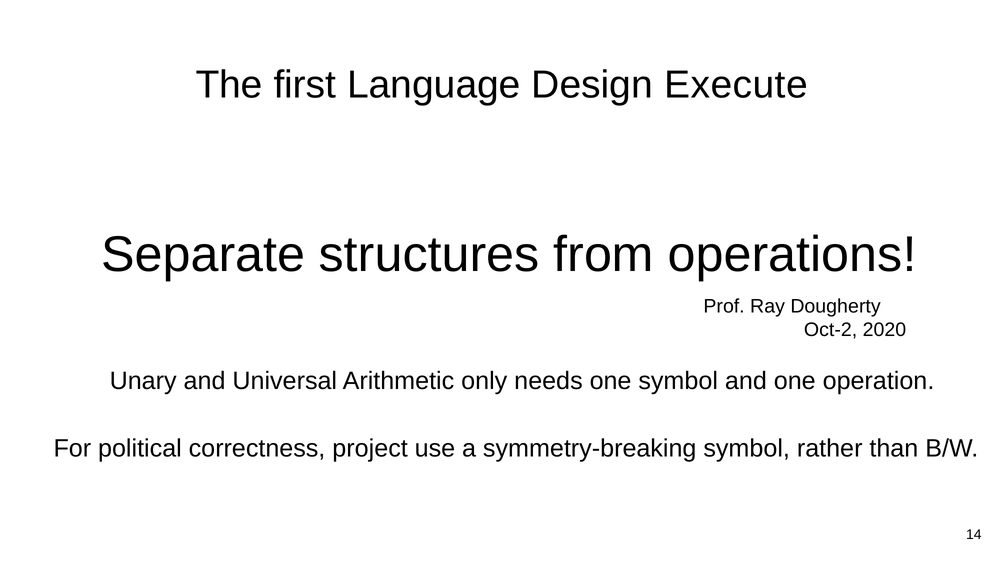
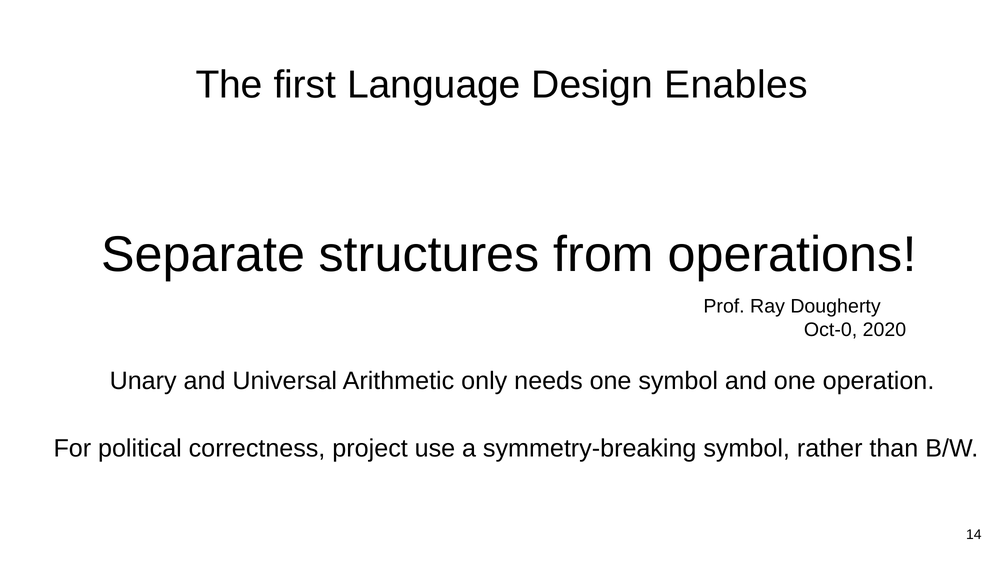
Execute: Execute -> Enables
Oct-2: Oct-2 -> Oct-0
